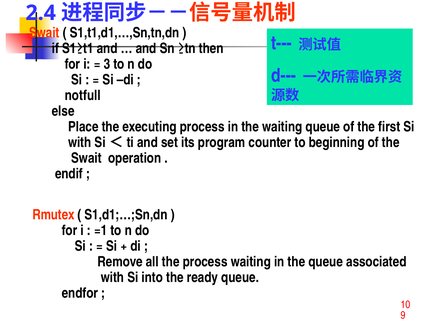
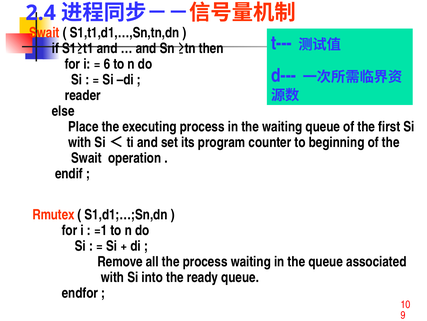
3: 3 -> 6
notfull: notfull -> reader
